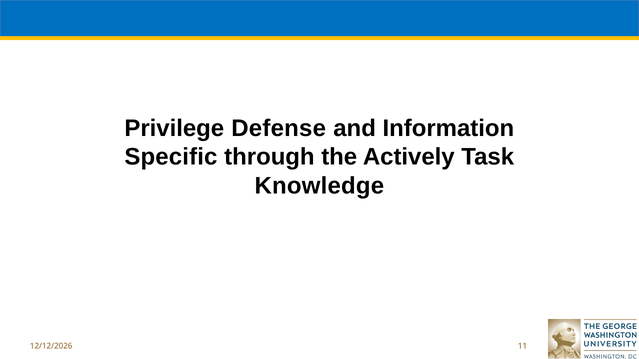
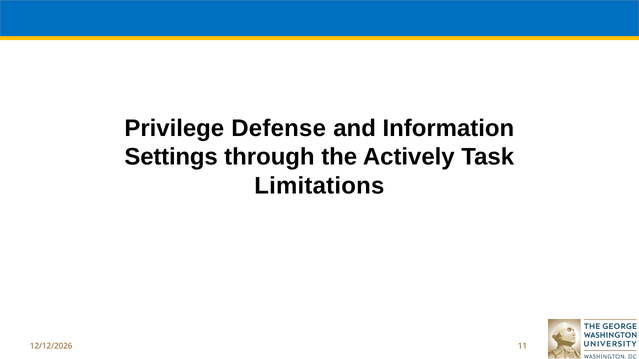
Specific: Specific -> Settings
Knowledge: Knowledge -> Limitations
